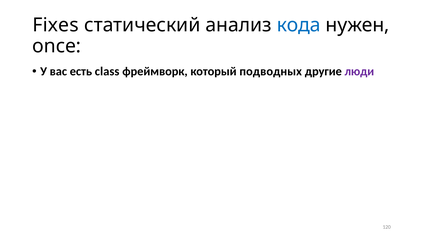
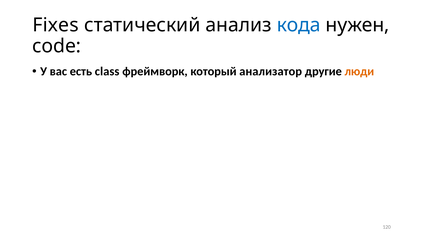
once: once -> code
подводных: подводных -> анализатор
люди colour: purple -> orange
